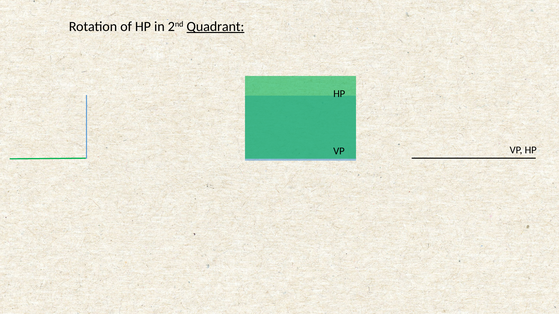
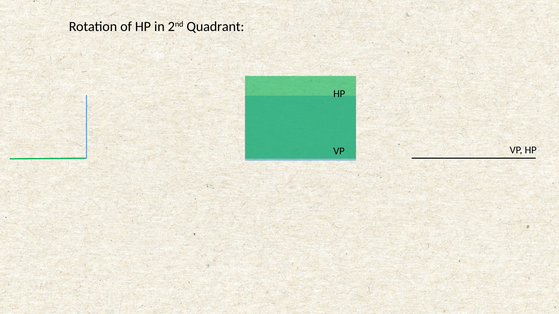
Quadrant underline: present -> none
